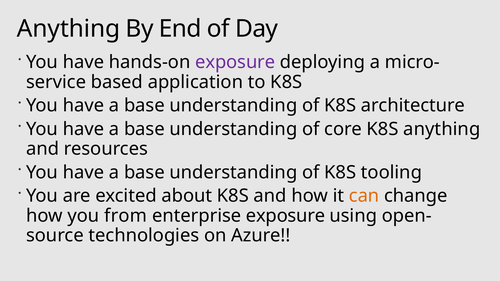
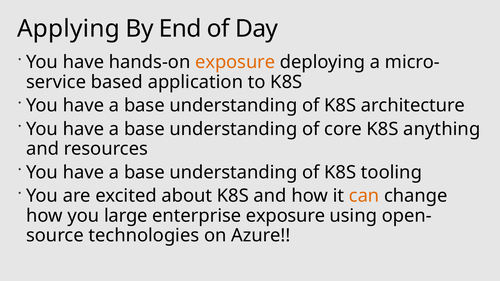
Anything at (69, 29): Anything -> Applying
exposure at (235, 62) colour: purple -> orange
from: from -> large
